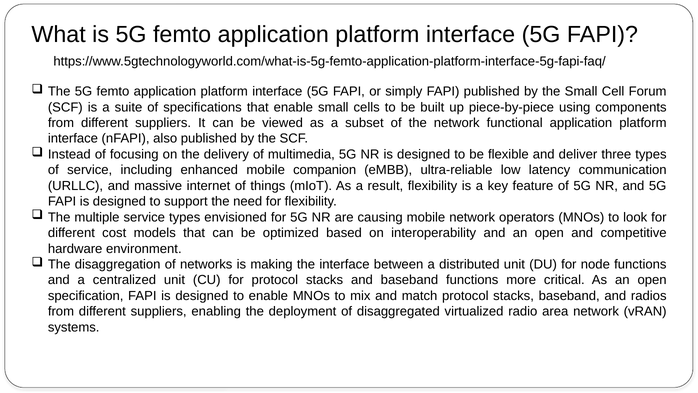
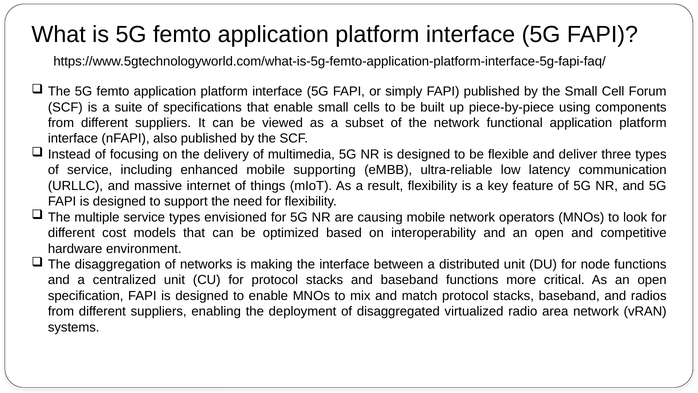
companion: companion -> supporting
